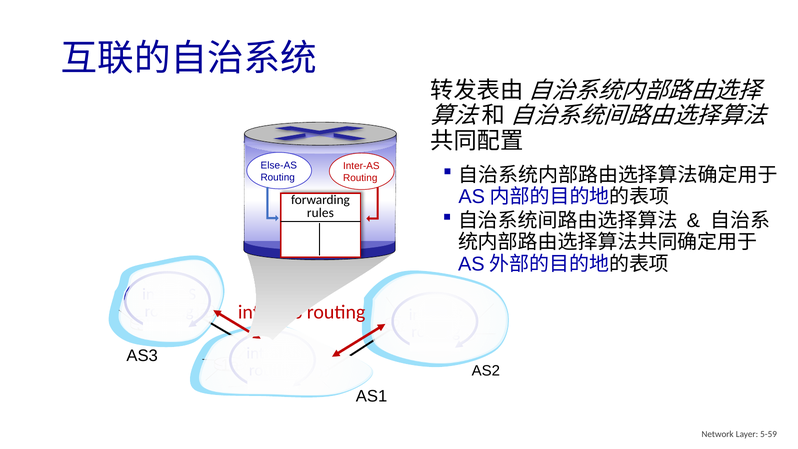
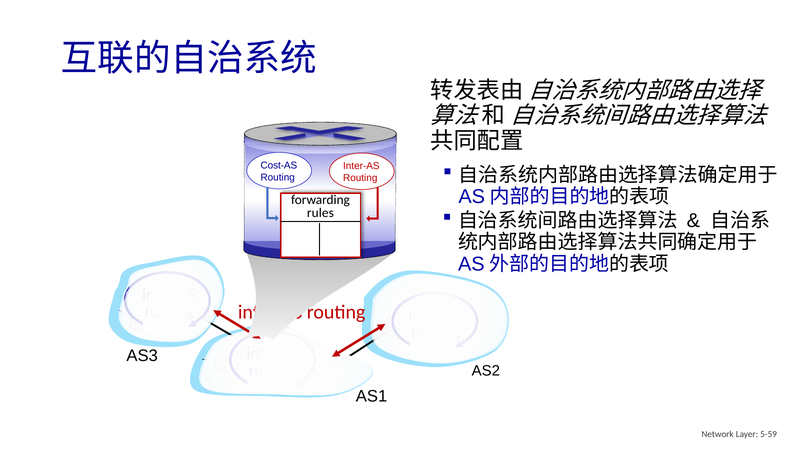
Else-AS: Else-AS -> Cost-AS
